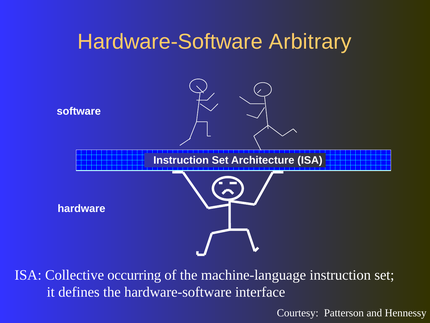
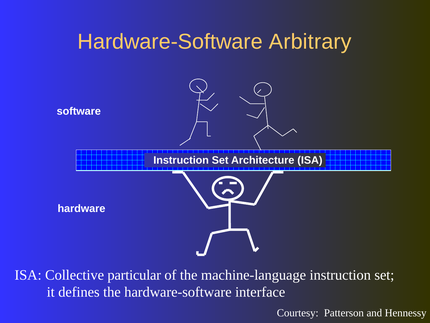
occurring: occurring -> particular
